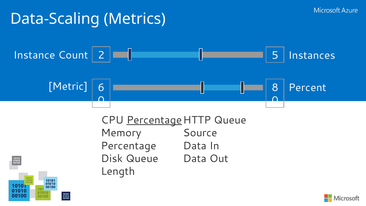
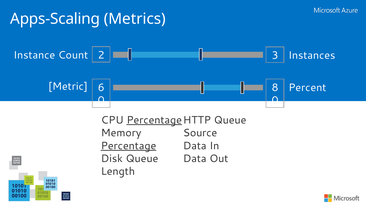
Data-Scaling: Data-Scaling -> Apps-Scaling
5: 5 -> 3
Percentage at (129, 146) underline: none -> present
